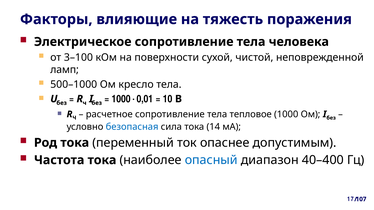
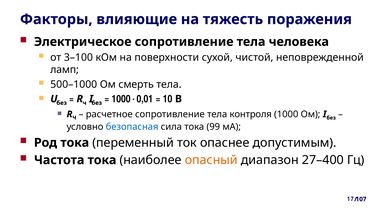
кресло: кресло -> смерть
тепловое: тепловое -> контроля
14: 14 -> 99
опасный colour: blue -> orange
40–400: 40–400 -> 27–400
